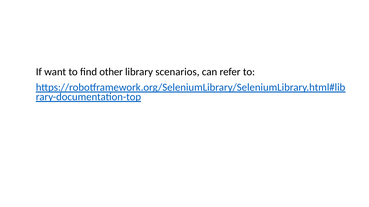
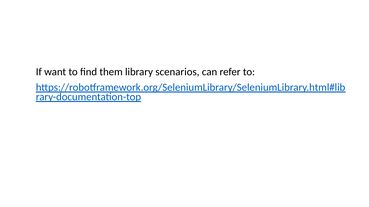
other: other -> them
